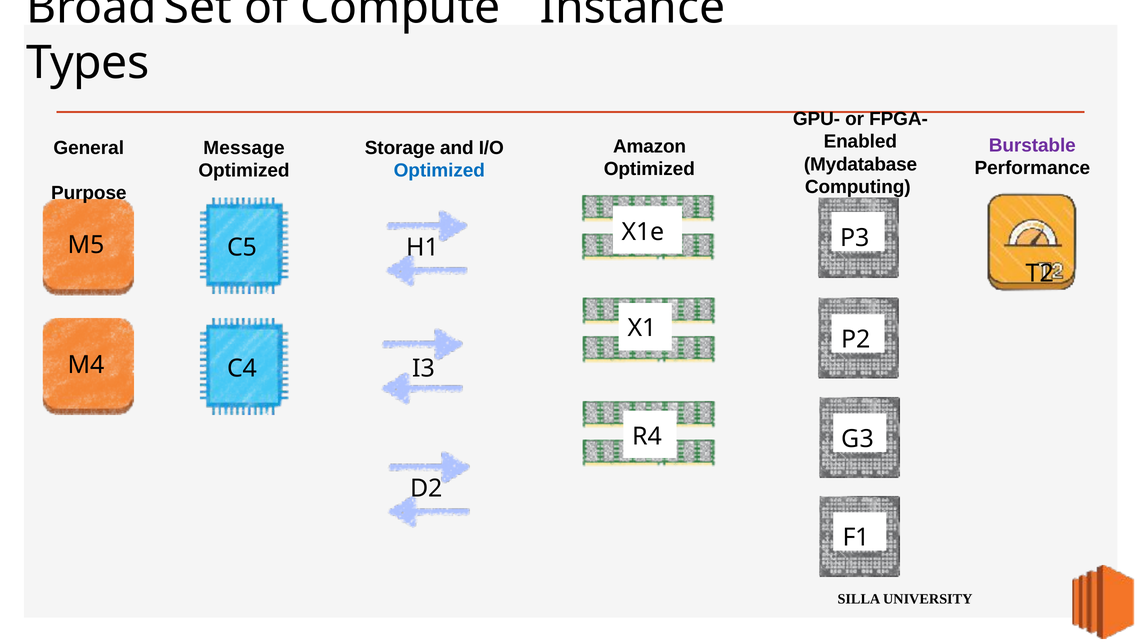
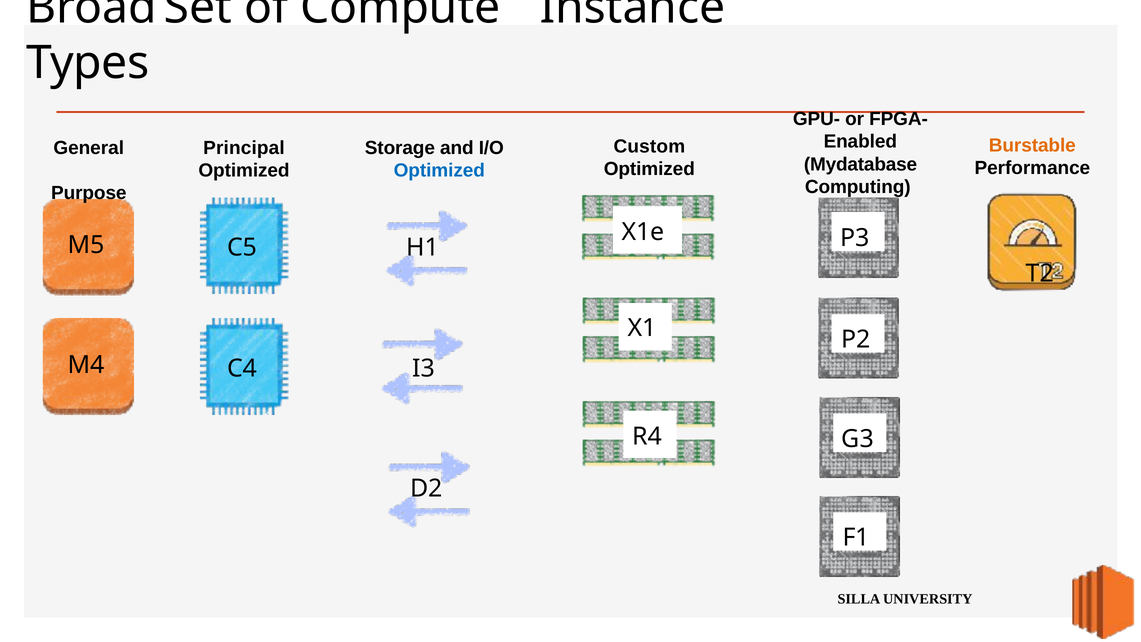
Burstable colour: purple -> orange
Amazon: Amazon -> Custom
Message: Message -> Principal
